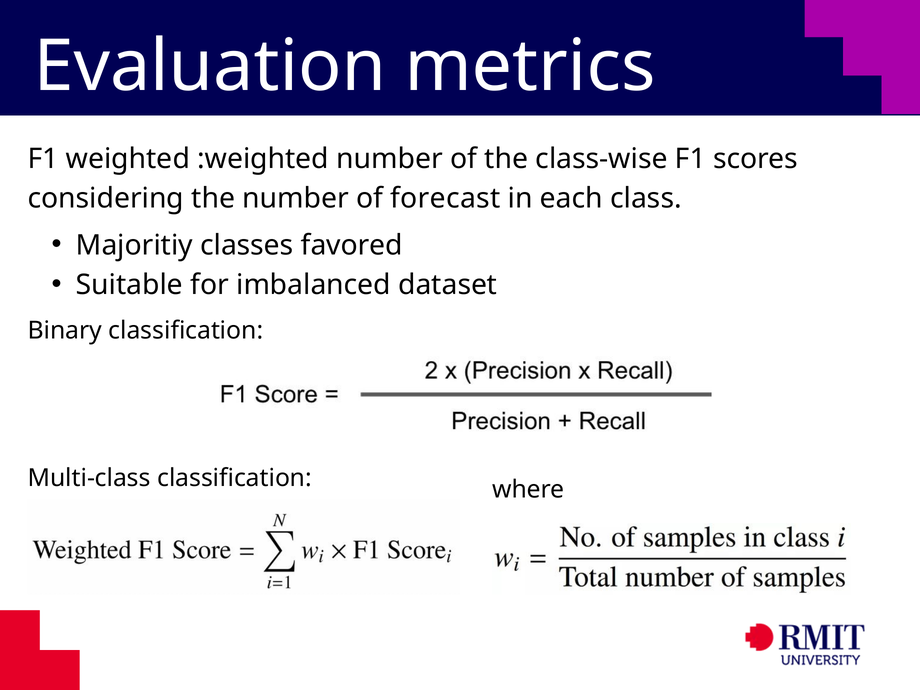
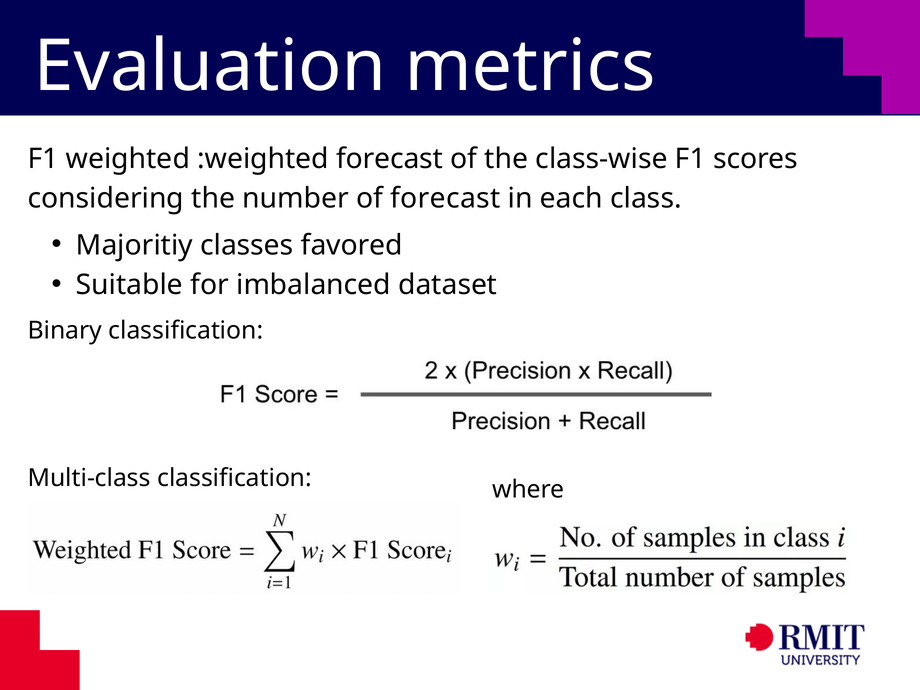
:weighted number: number -> forecast
